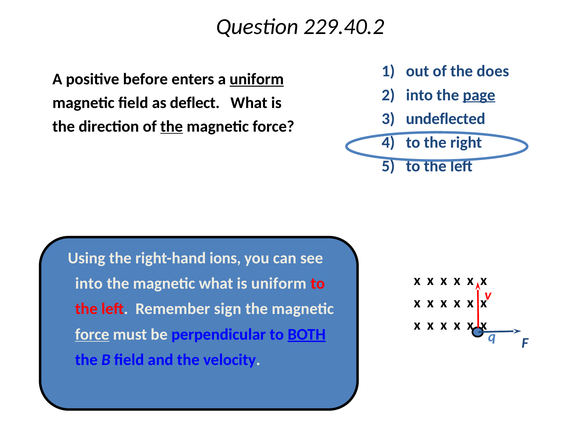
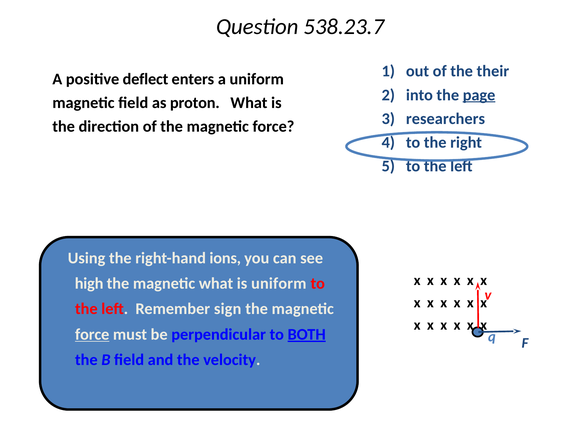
229.40.2: 229.40.2 -> 538.23.7
does: does -> their
before: before -> deflect
uniform at (257, 79) underline: present -> none
deflect: deflect -> proton
undeflected: undeflected -> researchers
the at (172, 126) underline: present -> none
into at (89, 284): into -> high
